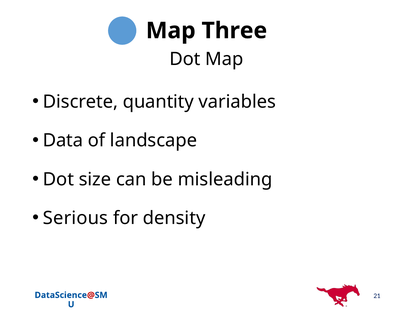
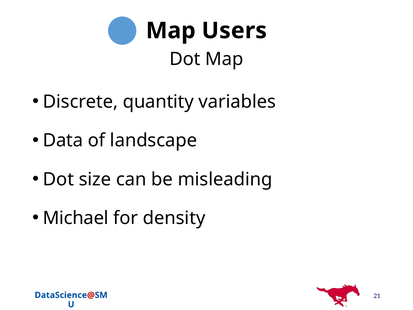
Three: Three -> Users
Serious: Serious -> Michael
